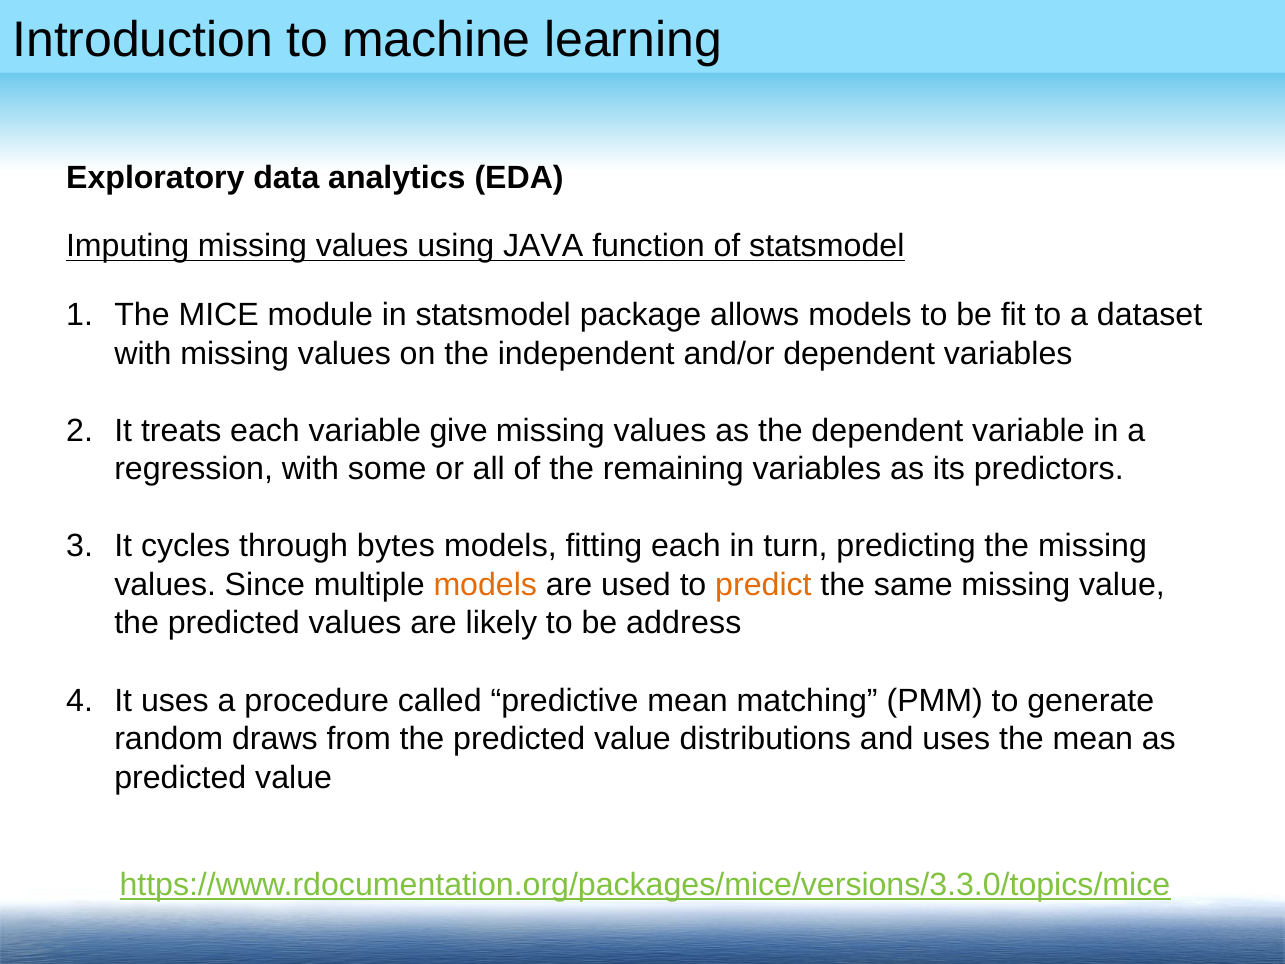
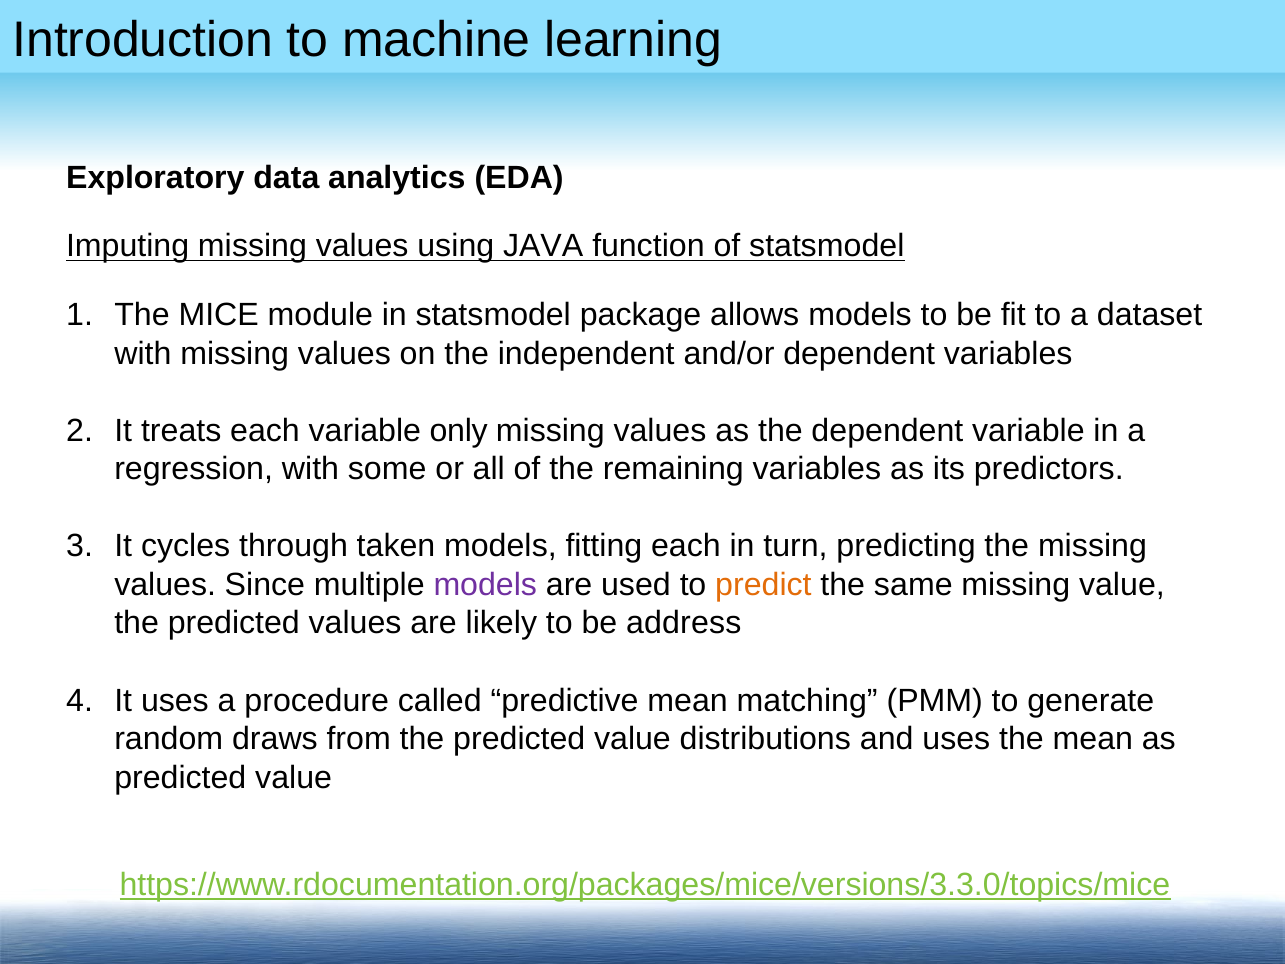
give: give -> only
bytes: bytes -> taken
models at (485, 585) colour: orange -> purple
